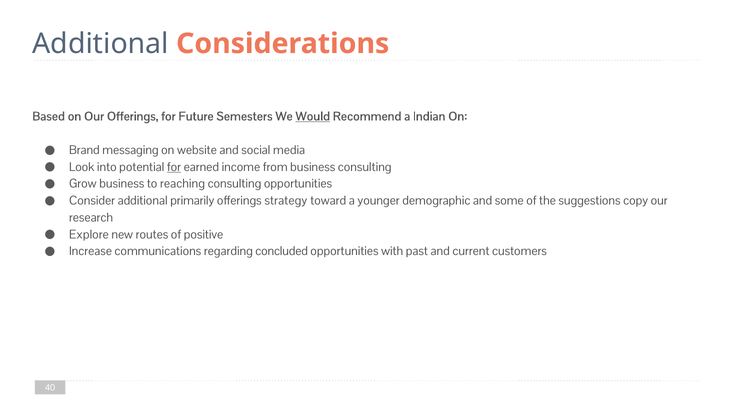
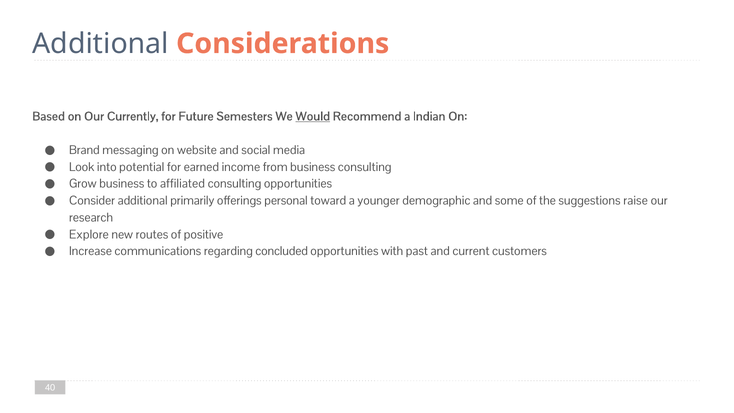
Our Offerings: Offerings -> Currently
for at (174, 167) underline: present -> none
reaching: reaching -> affiliated
strategy: strategy -> personal
copy: copy -> raise
